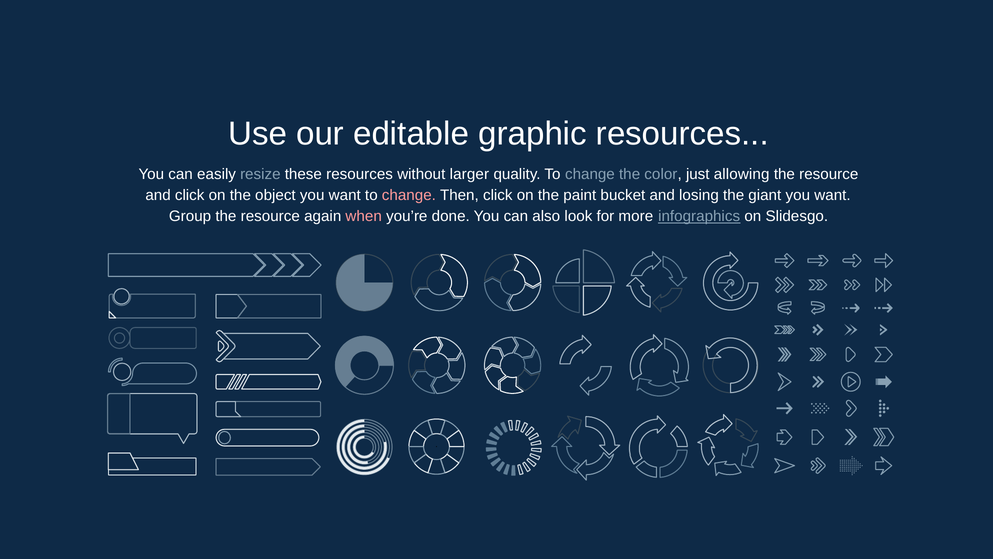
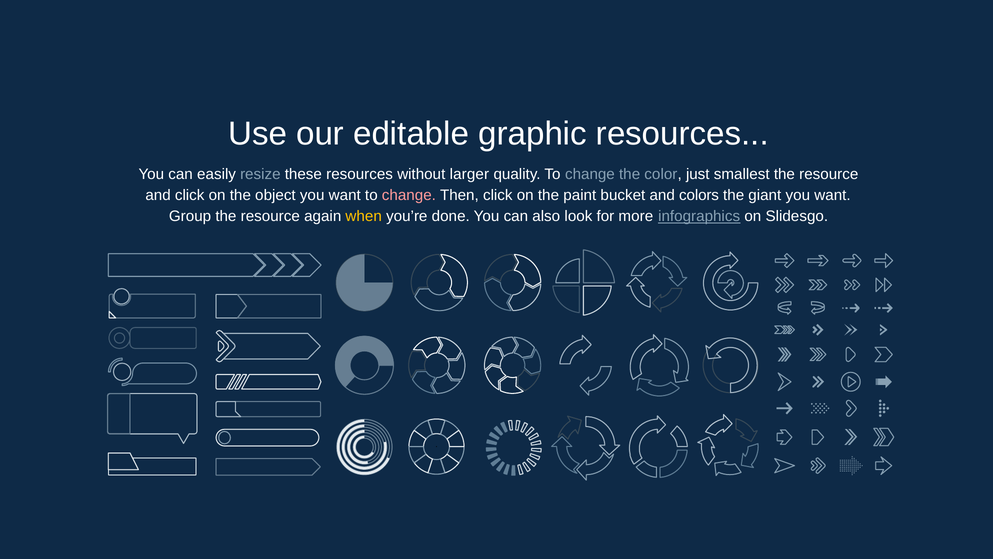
allowing: allowing -> smallest
losing: losing -> colors
when colour: pink -> yellow
